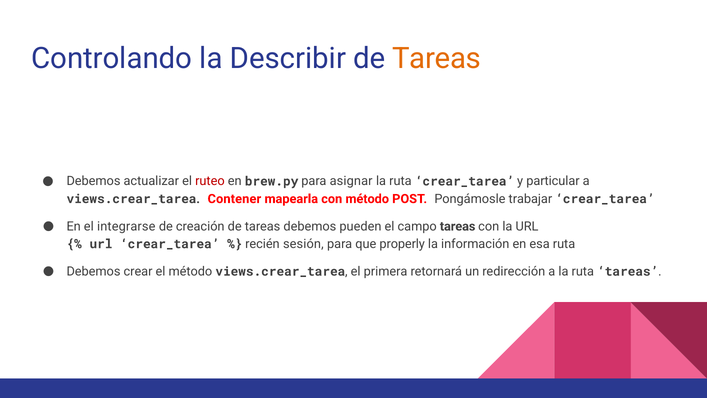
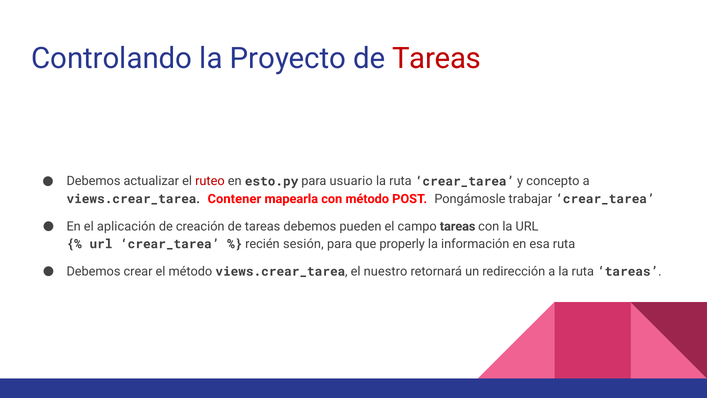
Describir: Describir -> Proyecto
Tareas at (437, 59) colour: orange -> red
brew.py: brew.py -> esto.py
asignar: asignar -> usuario
particular: particular -> concepto
integrarse: integrarse -> aplicación
primera: primera -> nuestro
